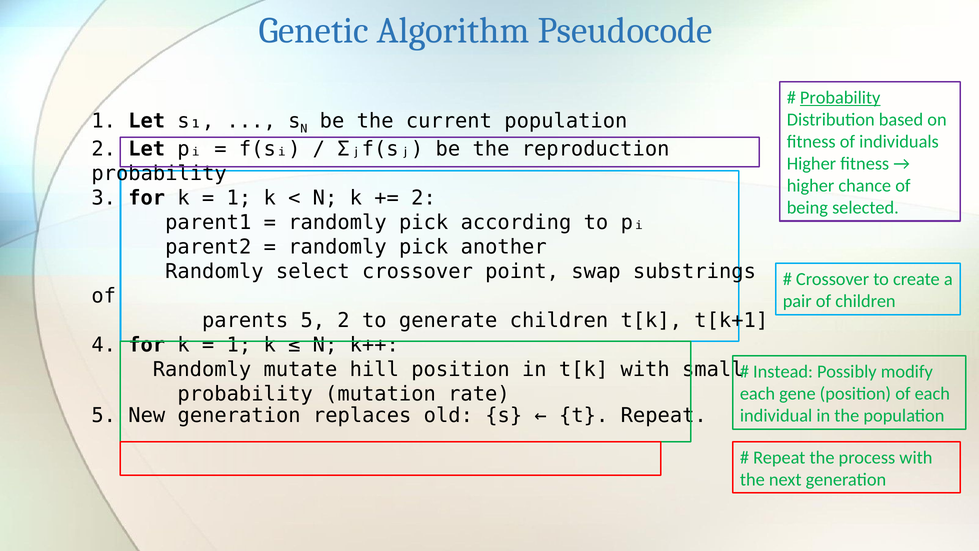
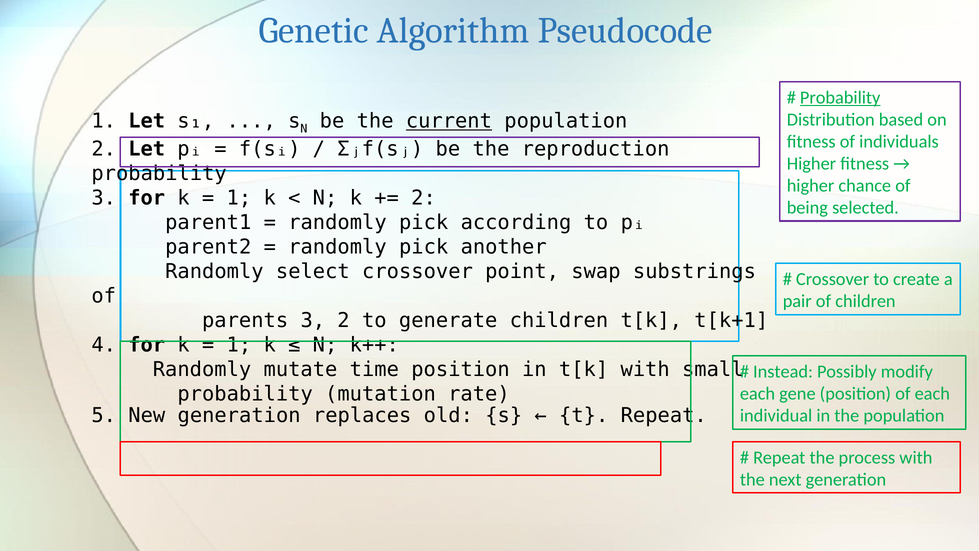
current underline: none -> present
parents 5: 5 -> 3
hill: hill -> time
